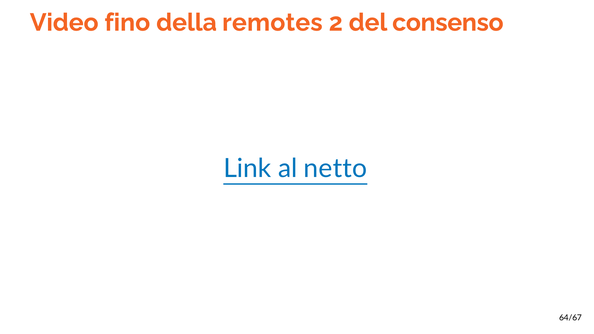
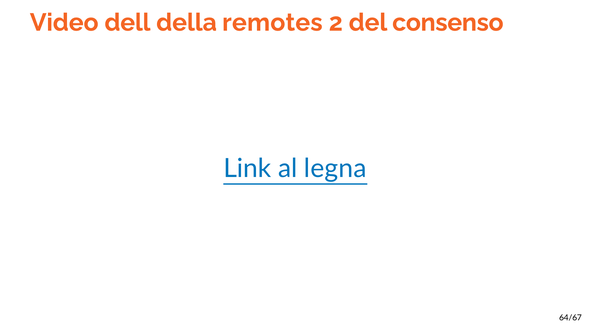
fino: fino -> dell
netto: netto -> legna
